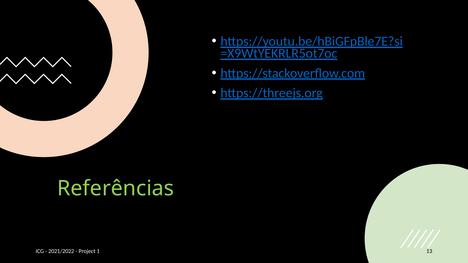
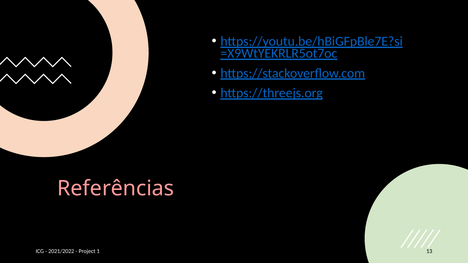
Referências colour: light green -> pink
